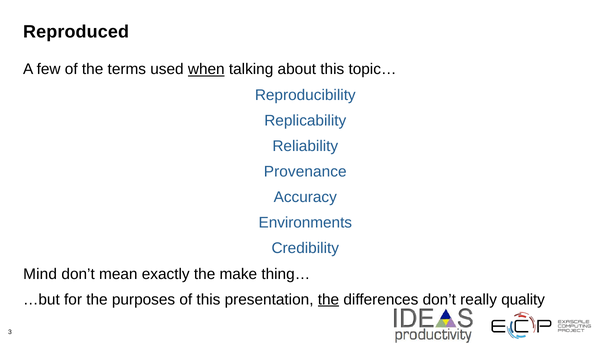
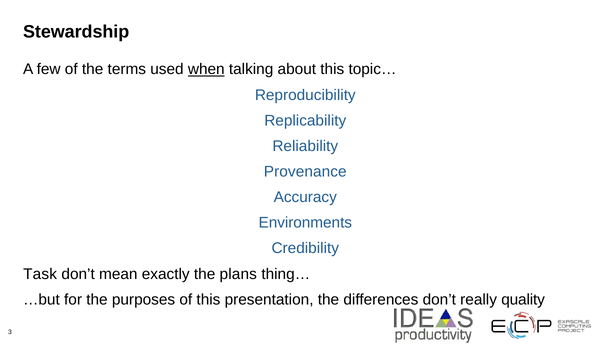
Reproduced: Reproduced -> Stewardship
Mind: Mind -> Task
make: make -> plans
the at (328, 300) underline: present -> none
